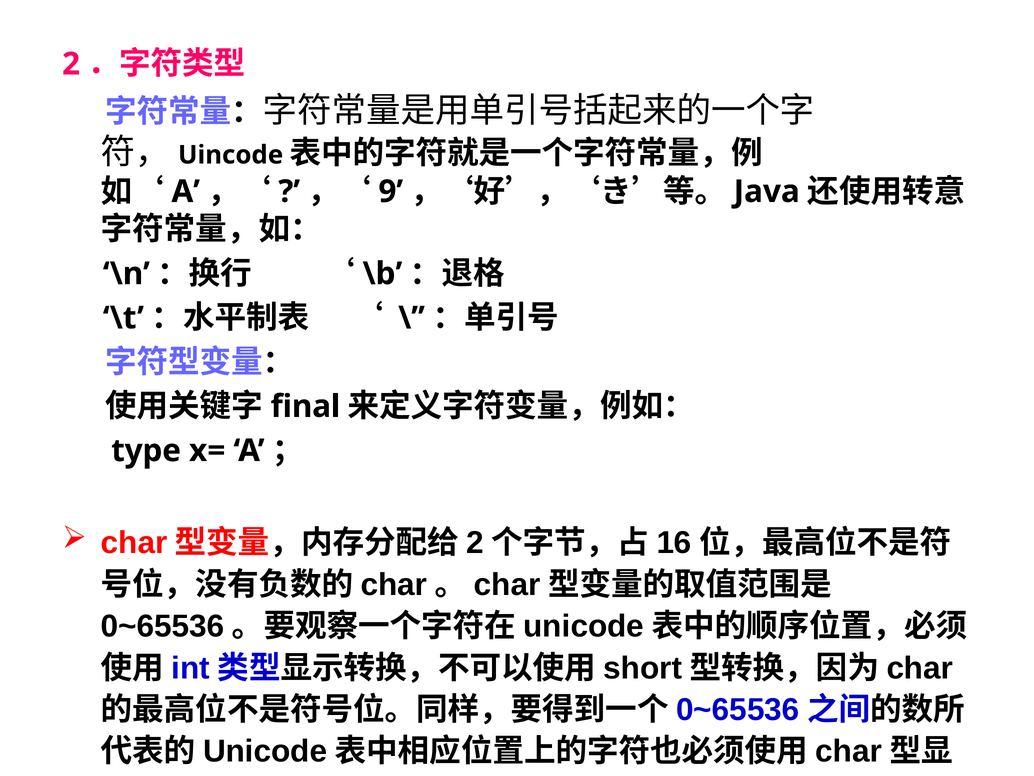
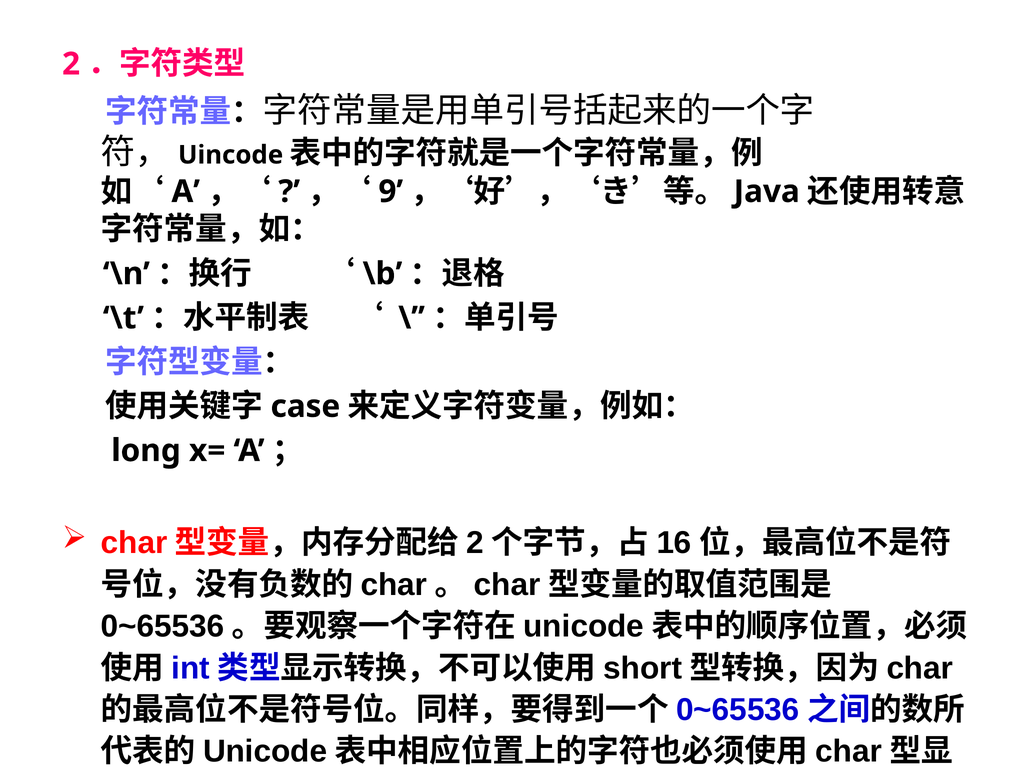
final: final -> case
type: type -> long
